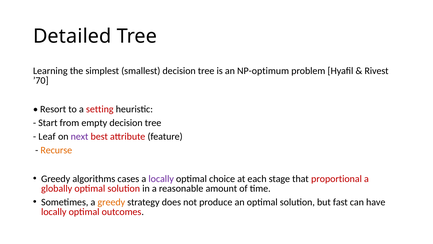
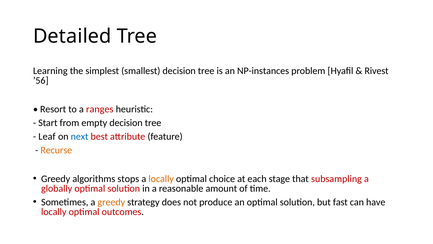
NP-optimum: NP-optimum -> NP-instances
’70: ’70 -> ’56
setting: setting -> ranges
next colour: purple -> blue
cases: cases -> stops
locally at (161, 179) colour: purple -> orange
proportional: proportional -> subsampling
